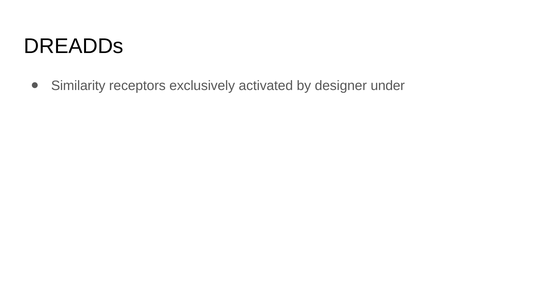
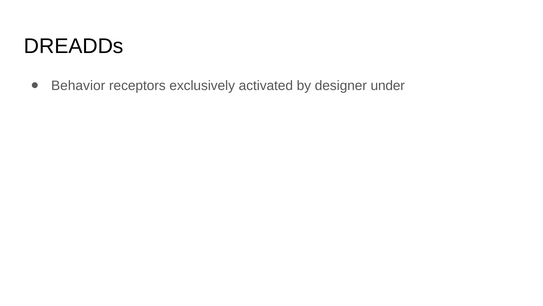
Similarity: Similarity -> Behavior
